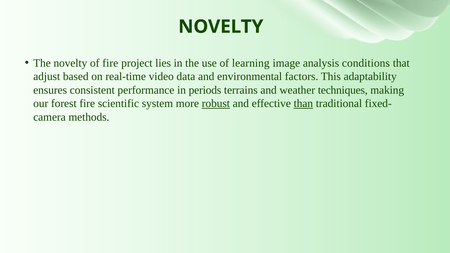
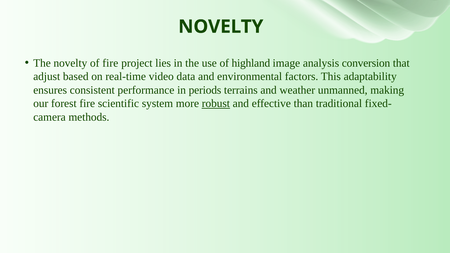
learning: learning -> highland
conditions: conditions -> conversion
techniques: techniques -> unmanned
than underline: present -> none
